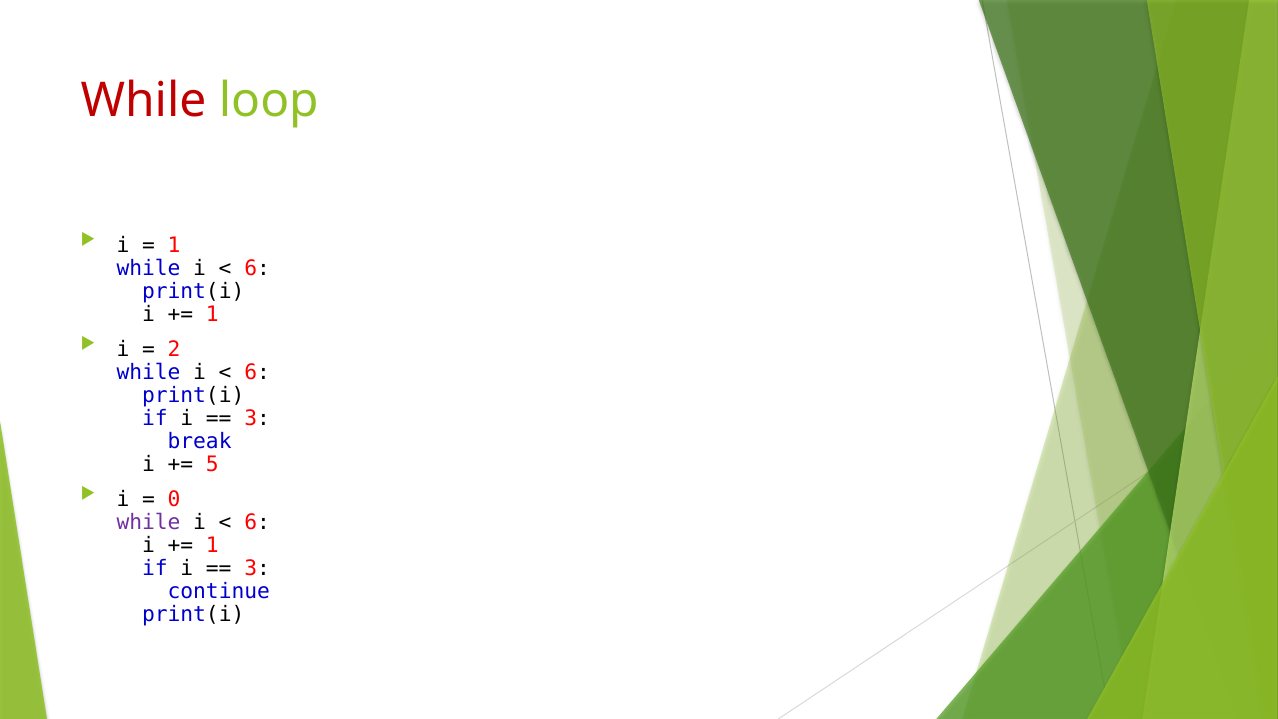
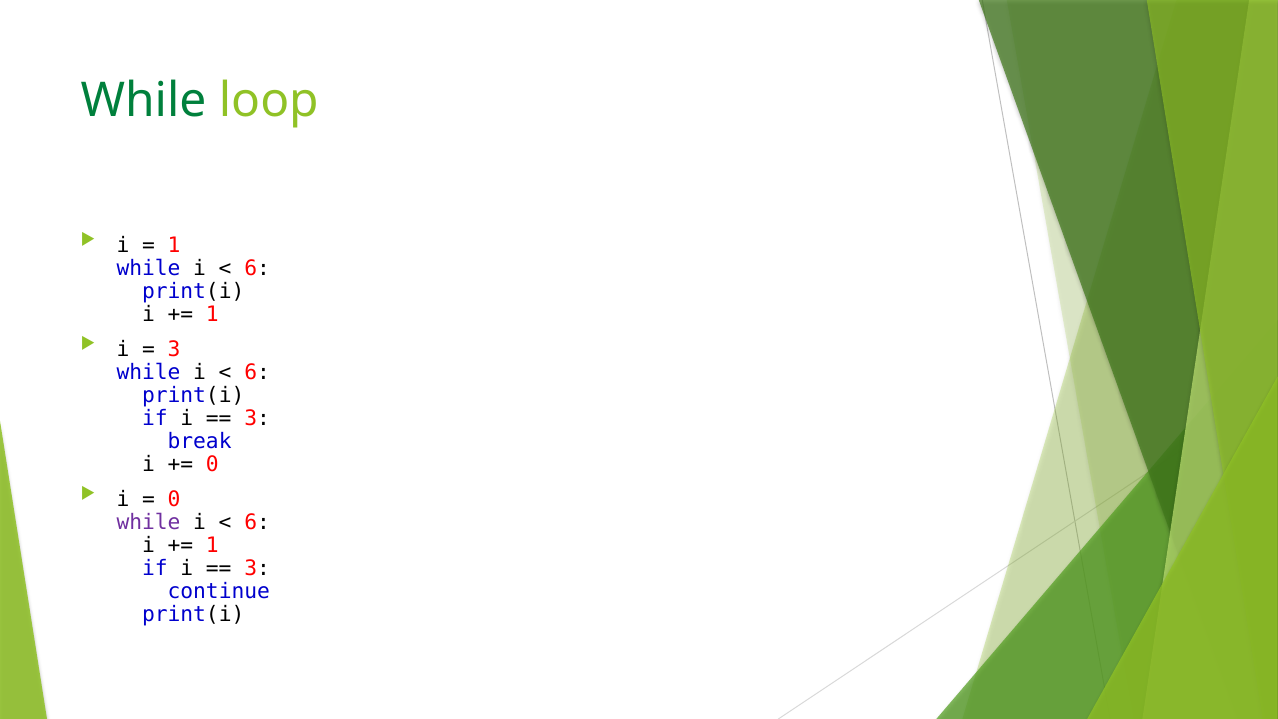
While at (144, 101) colour: red -> green
2 at (174, 349): 2 -> 3
5 at (212, 464): 5 -> 0
